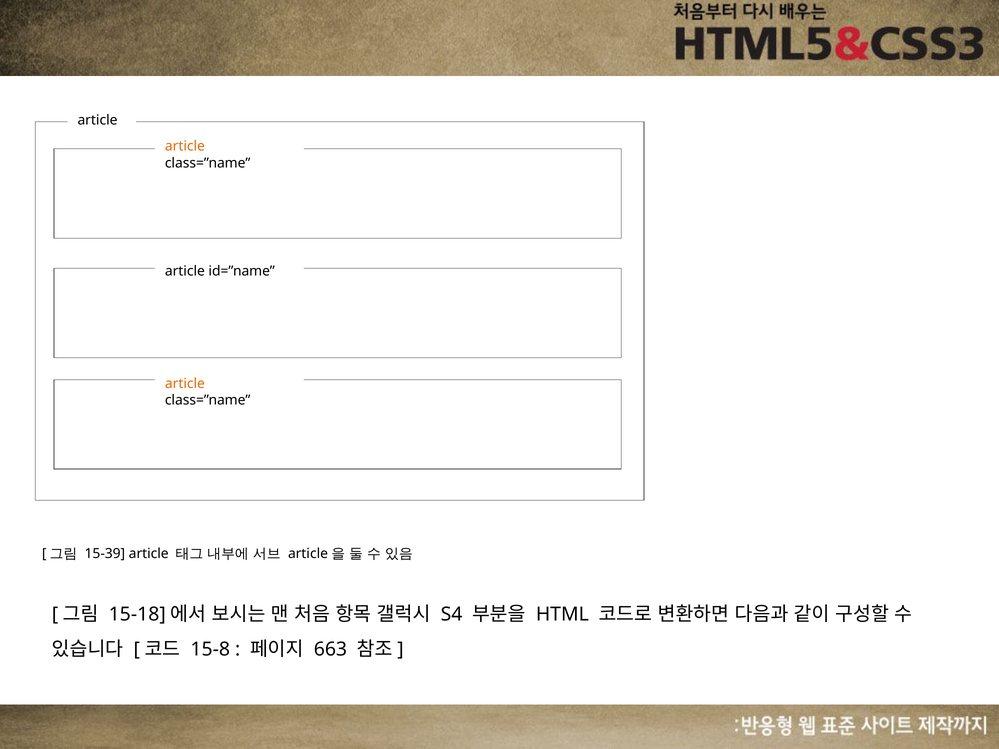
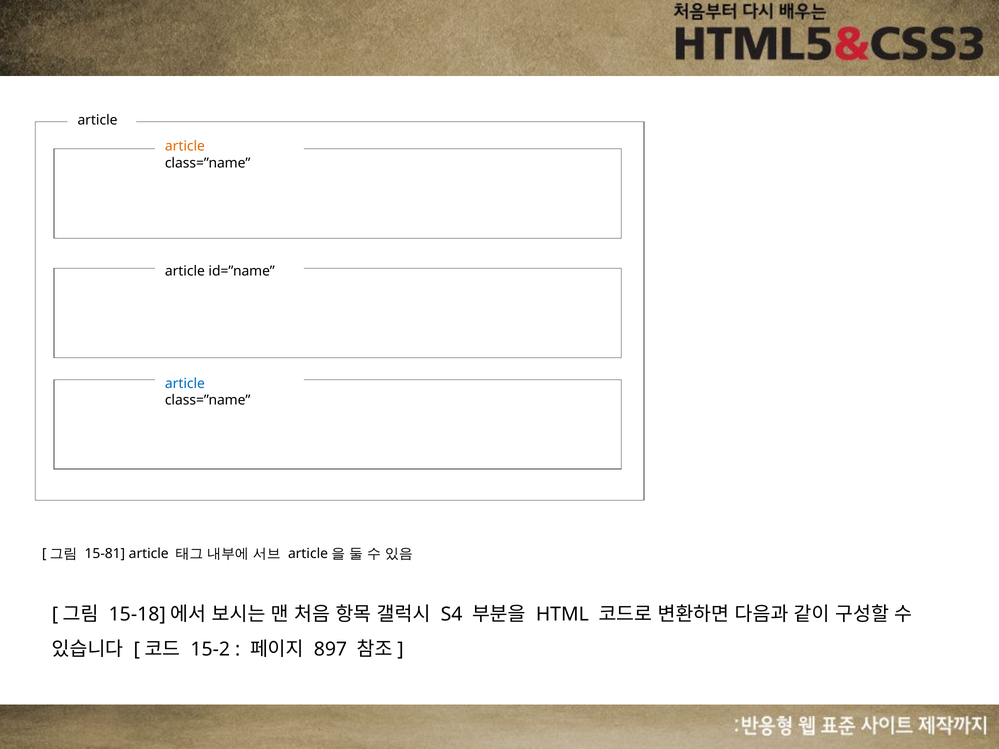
article at (185, 384) colour: orange -> blue
15-39: 15-39 -> 15-81
15-8: 15-8 -> 15-2
663: 663 -> 897
